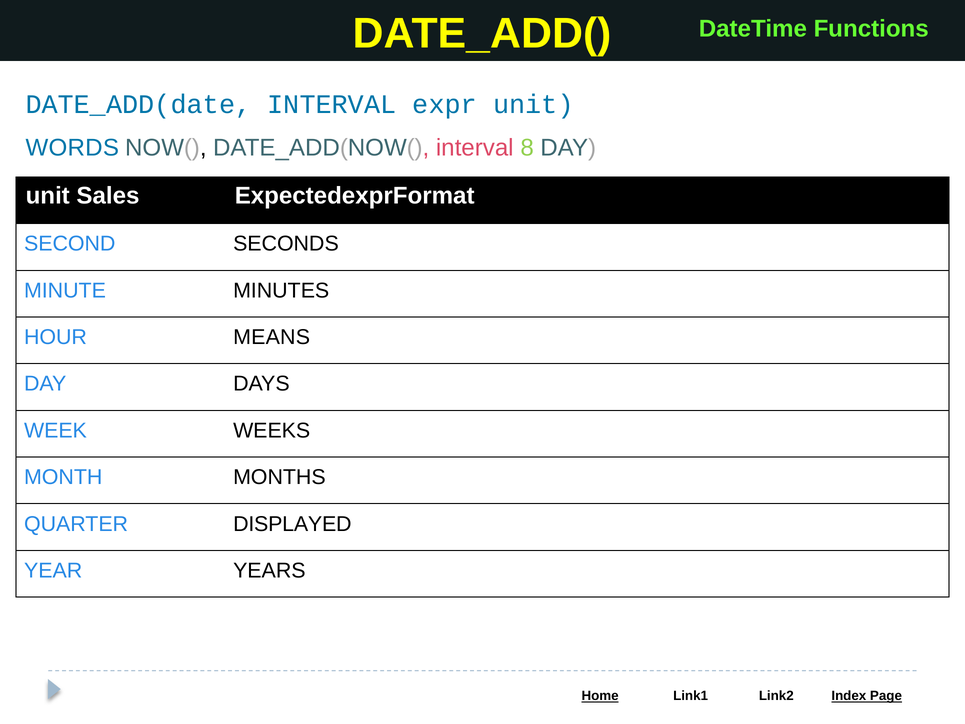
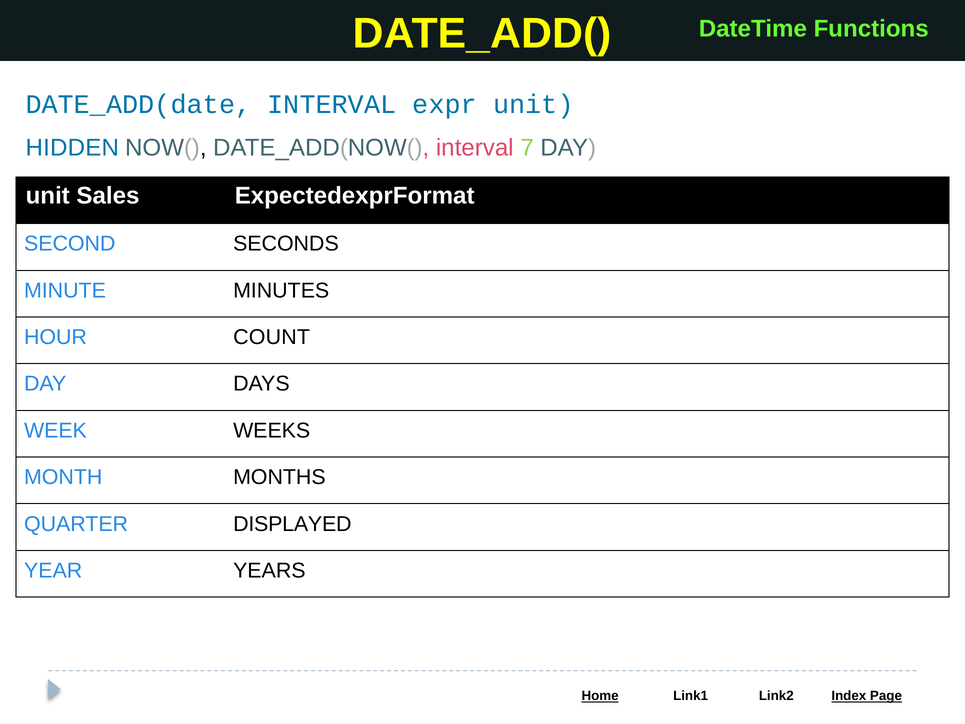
WORDS: WORDS -> HIDDEN
8: 8 -> 7
MEANS: MEANS -> COUNT
